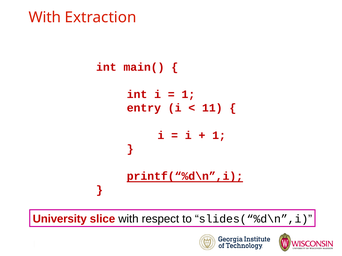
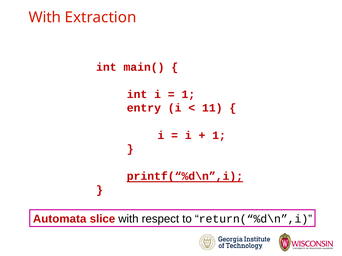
University: University -> Automata
slides(“%d\n”,i: slides(“%d\n”,i -> return(“%d\n”,i
